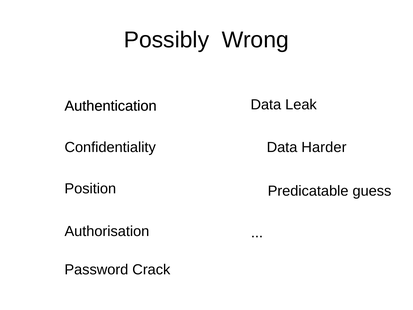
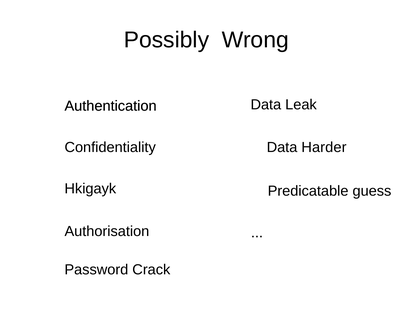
Position: Position -> Hkigayk
